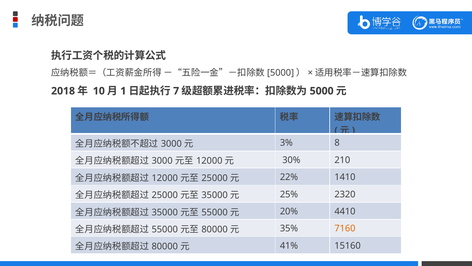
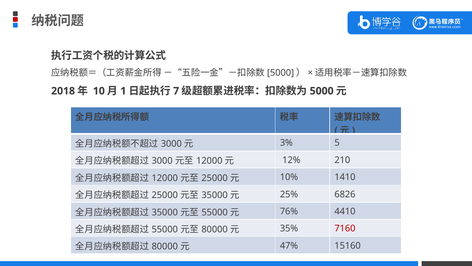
8: 8 -> 5
30%: 30% -> 12%
22%: 22% -> 10%
2320: 2320 -> 6826
20%: 20% -> 76%
7160 colour: orange -> red
41%: 41% -> 47%
